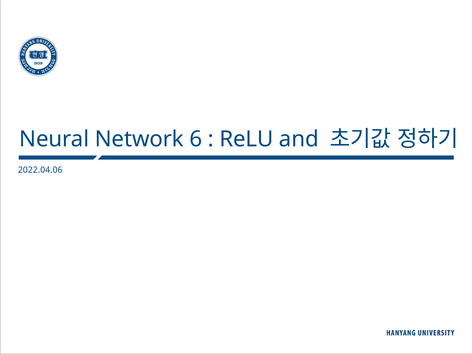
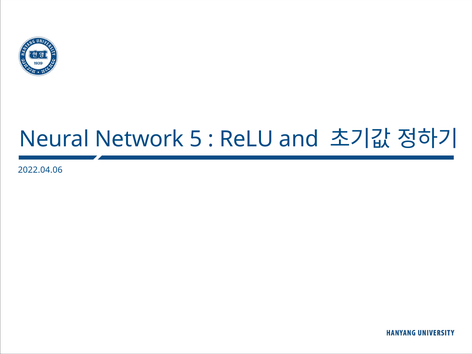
6: 6 -> 5
